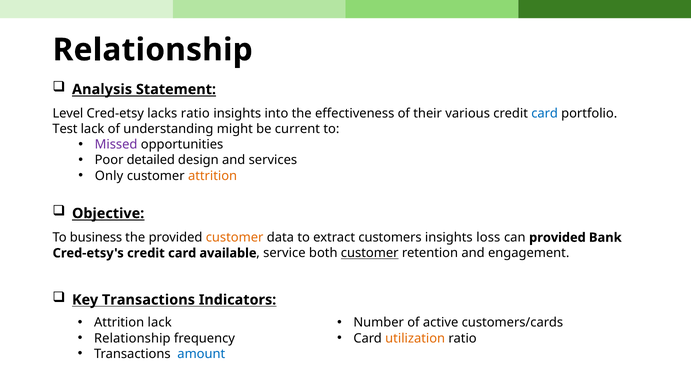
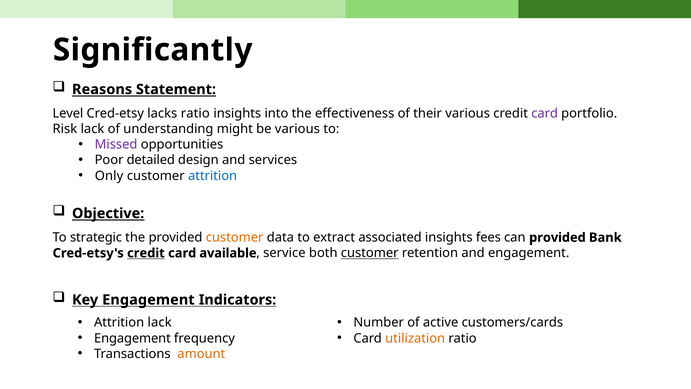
Relationship at (153, 50): Relationship -> Significantly
Analysis: Analysis -> Reasons
card at (545, 113) colour: blue -> purple
Test: Test -> Risk
be current: current -> various
attrition at (213, 176) colour: orange -> blue
business: business -> strategic
customers: customers -> associated
loss: loss -> fees
credit at (146, 253) underline: none -> present
Key Transactions: Transactions -> Engagement
Relationship at (132, 338): Relationship -> Engagement
amount colour: blue -> orange
